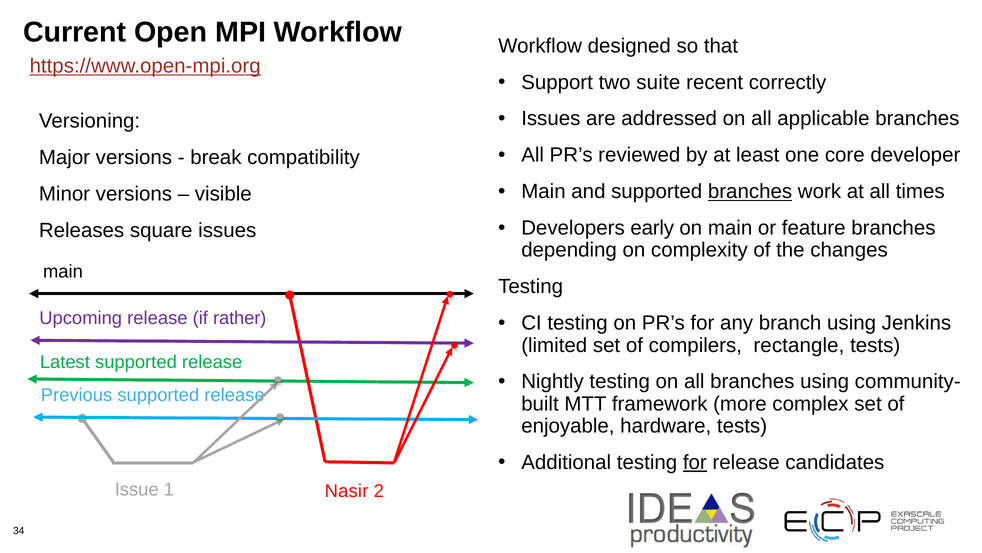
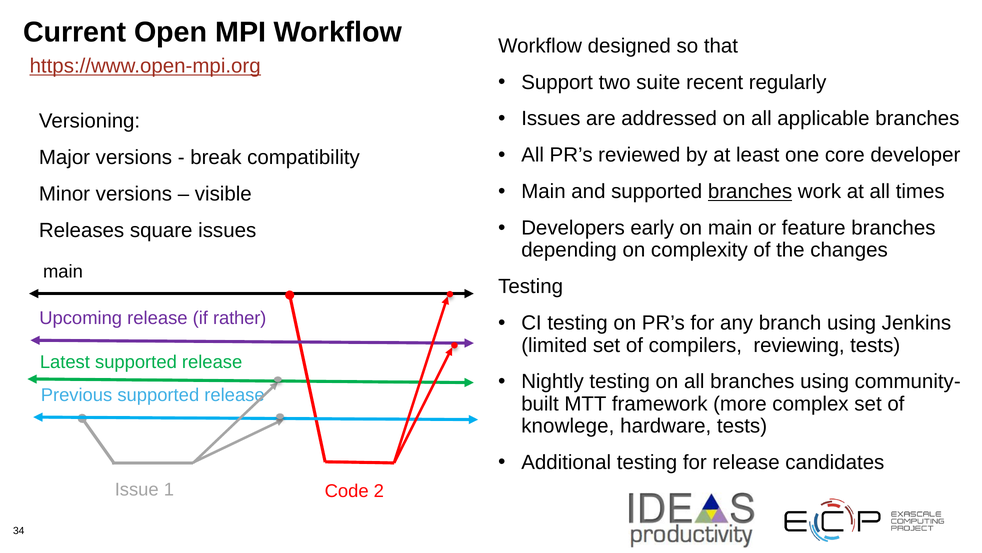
correctly: correctly -> regularly
rectangle: rectangle -> reviewing
enjoyable: enjoyable -> knowlege
for at (695, 462) underline: present -> none
Nasir: Nasir -> Code
